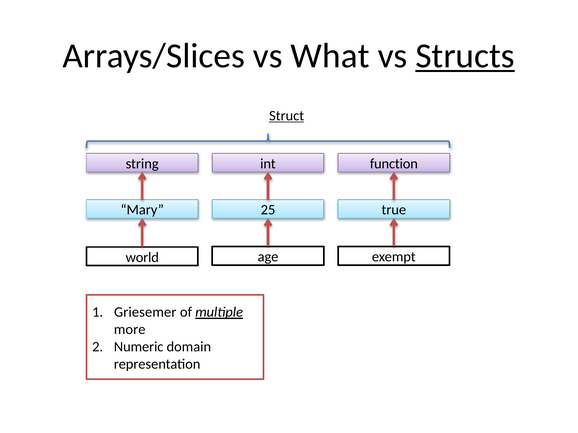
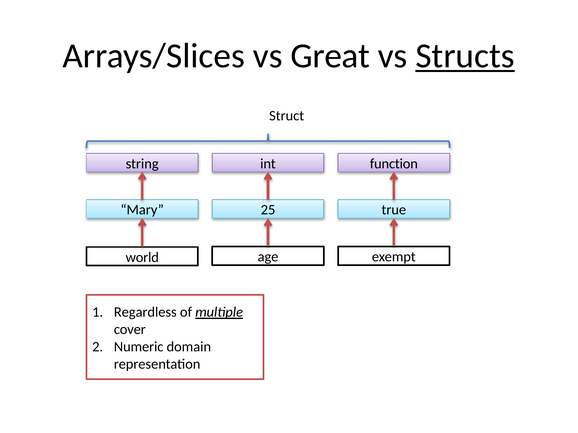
What: What -> Great
Struct underline: present -> none
Griesemer: Griesemer -> Regardless
more: more -> cover
